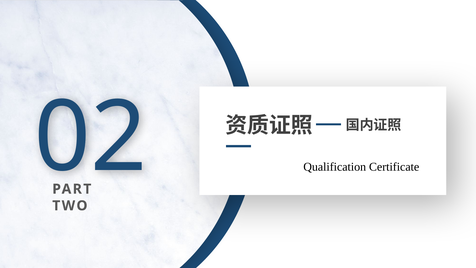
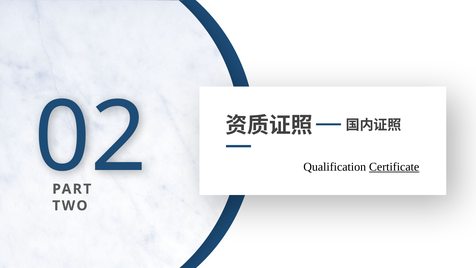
Certificate underline: none -> present
